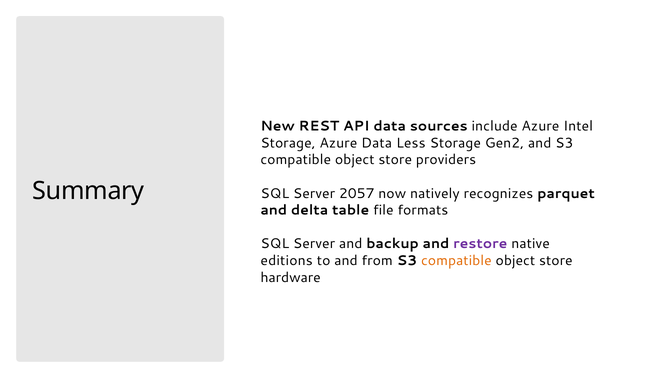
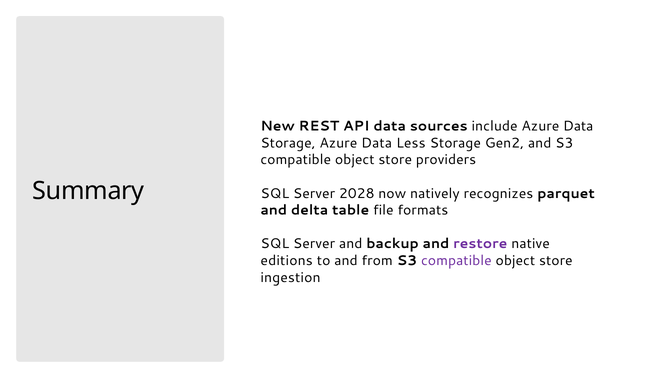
include Azure Intel: Intel -> Data
2057: 2057 -> 2028
compatible at (456, 261) colour: orange -> purple
hardware: hardware -> ingestion
